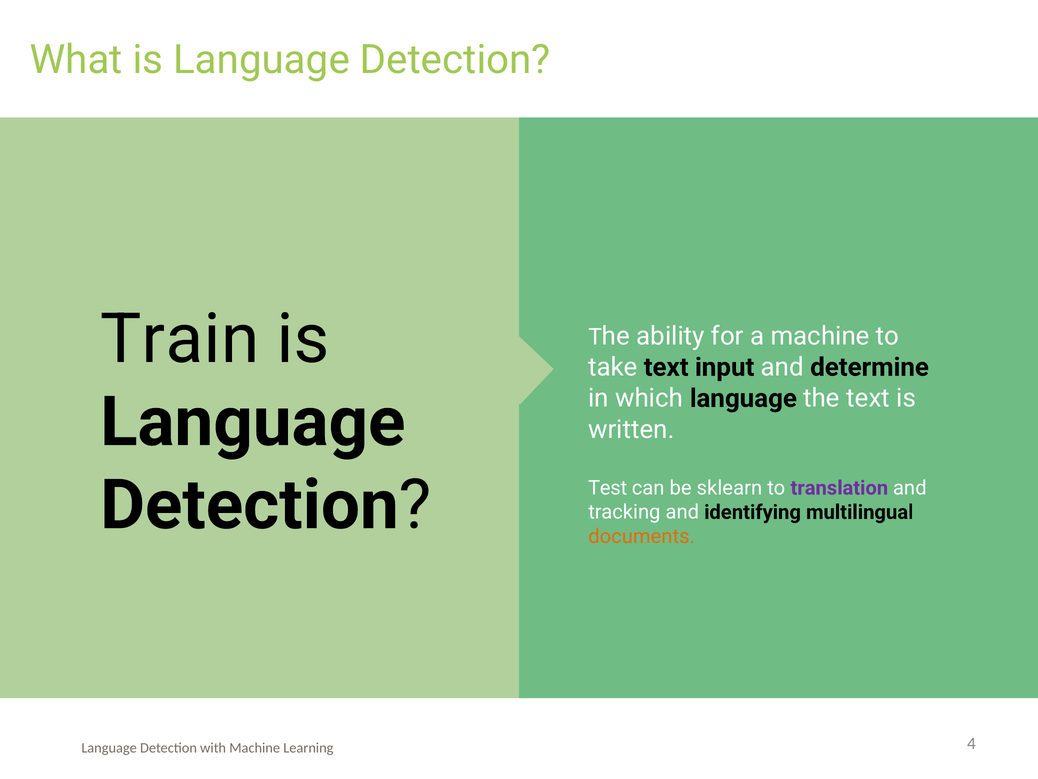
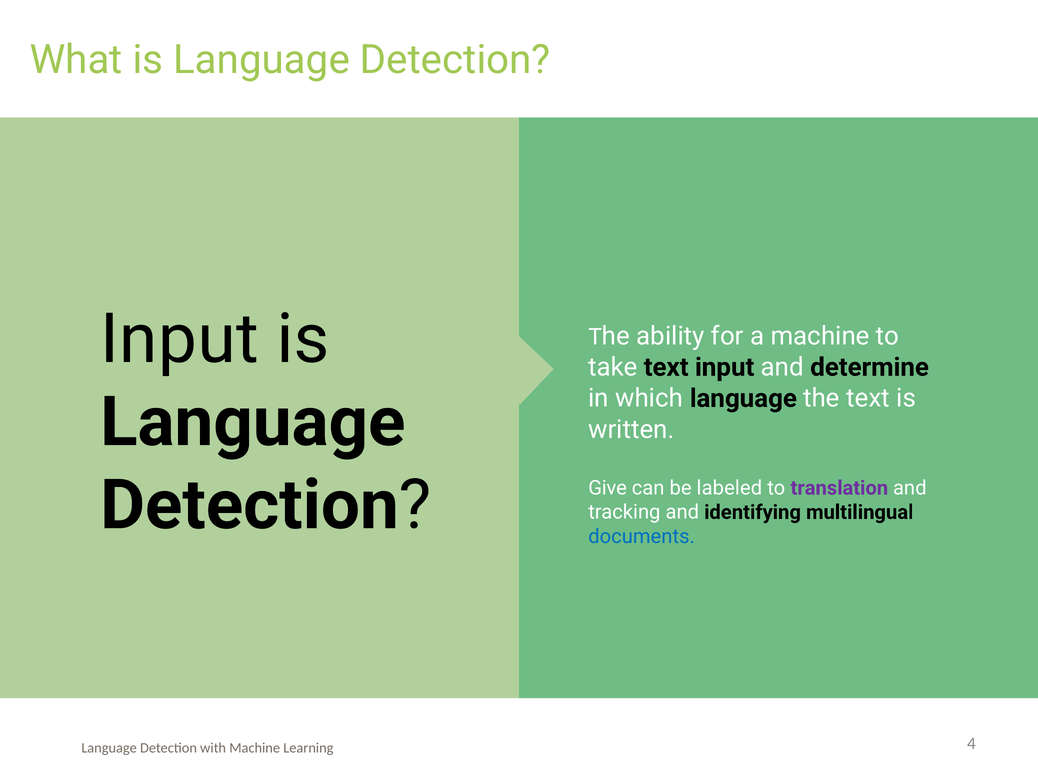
Train at (180, 339): Train -> Input
Test: Test -> Give
sklearn: sklearn -> labeled
documents colour: orange -> blue
